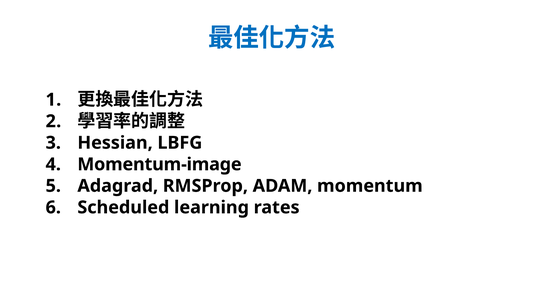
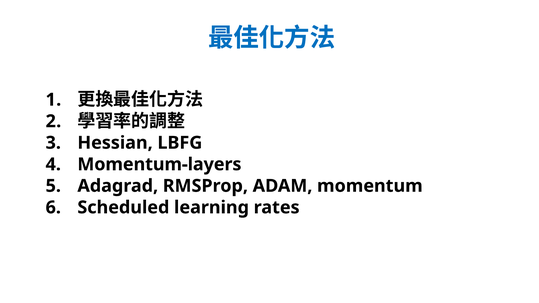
Momentum-image: Momentum-image -> Momentum-layers
